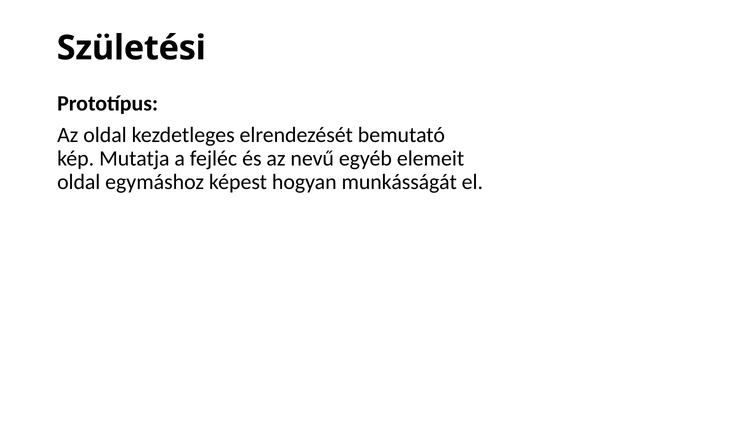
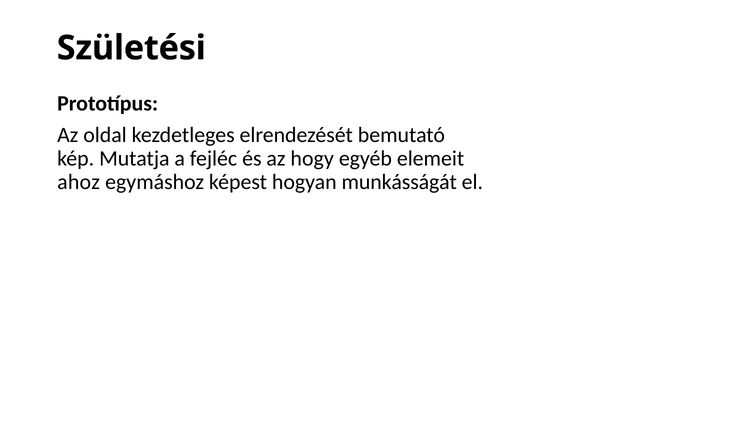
nevű: nevű -> hogy
oldal at (79, 182): oldal -> ahoz
